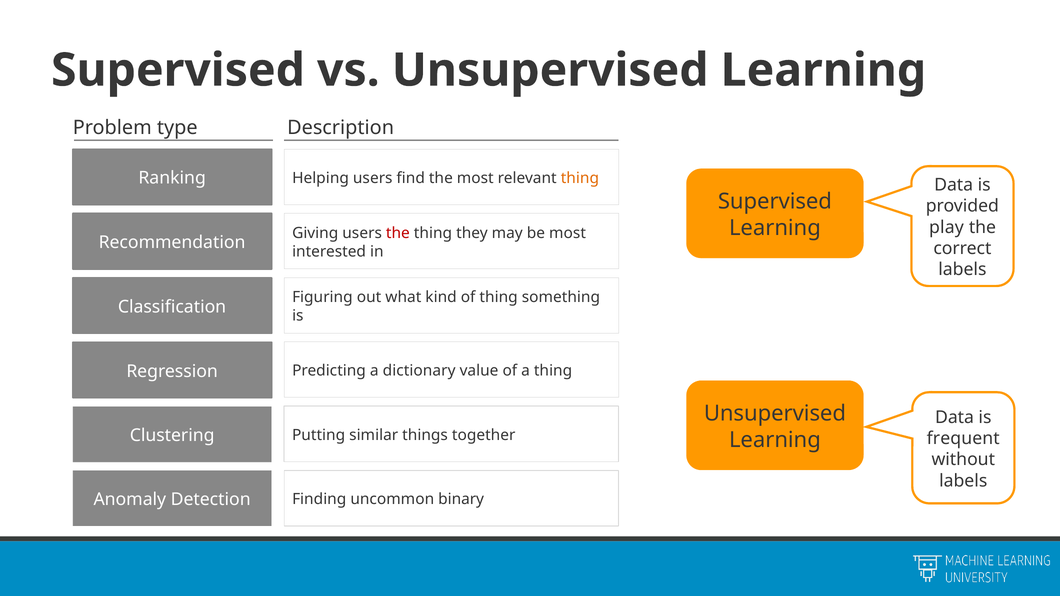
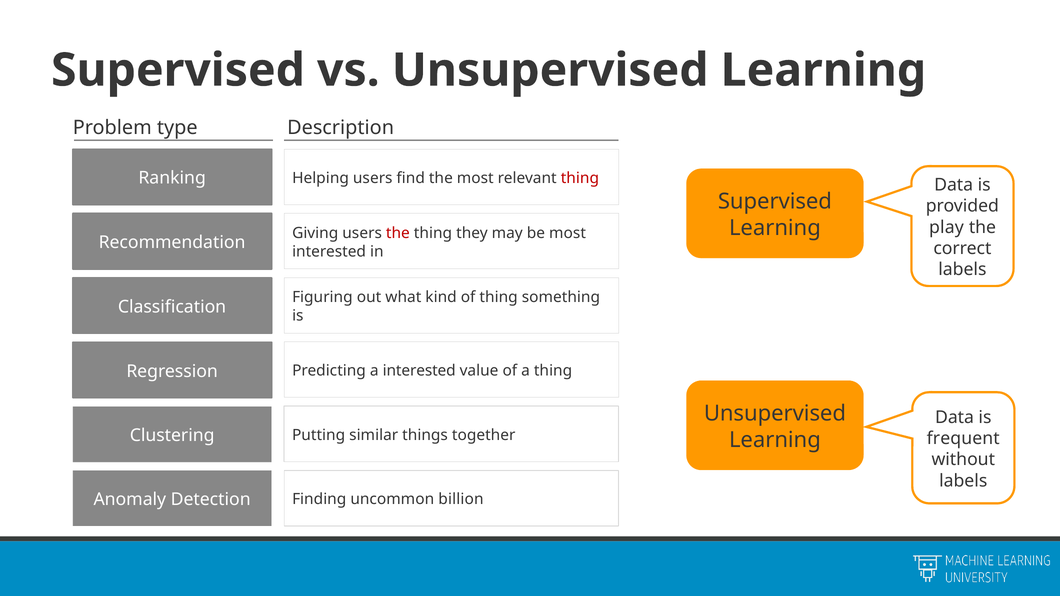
thing at (580, 178) colour: orange -> red
a dictionary: dictionary -> interested
binary: binary -> billion
